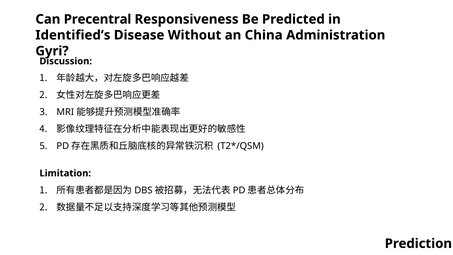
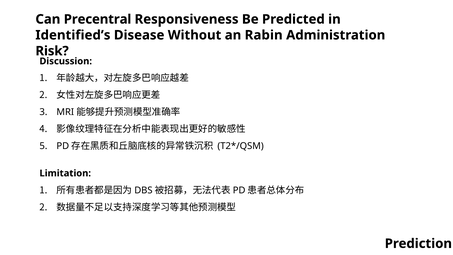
China: China -> Rabin
Gyri: Gyri -> Risk
